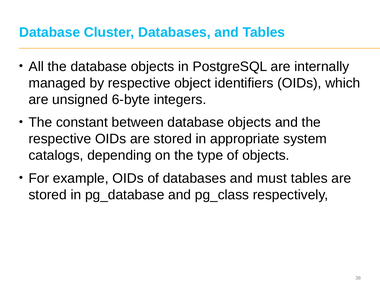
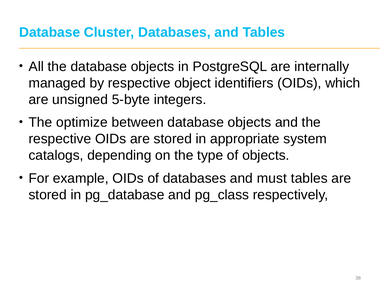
6-byte: 6-byte -> 5-byte
constant: constant -> optimize
